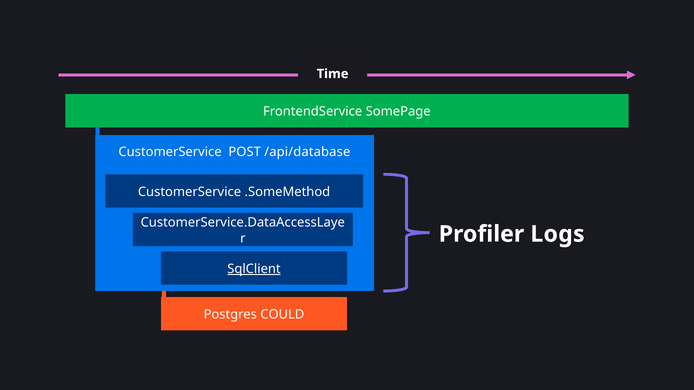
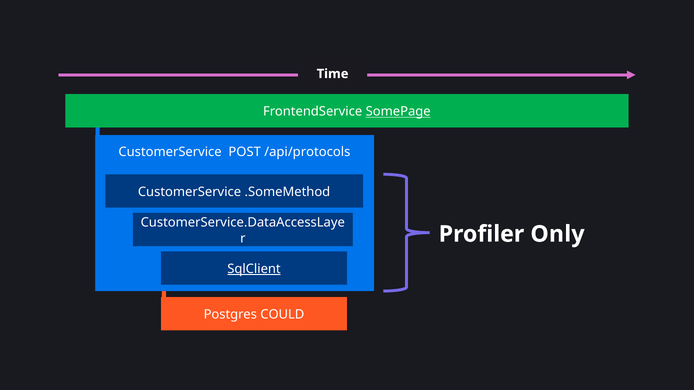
SomePage underline: none -> present
/api/database: /api/database -> /api/protocols
Logs: Logs -> Only
